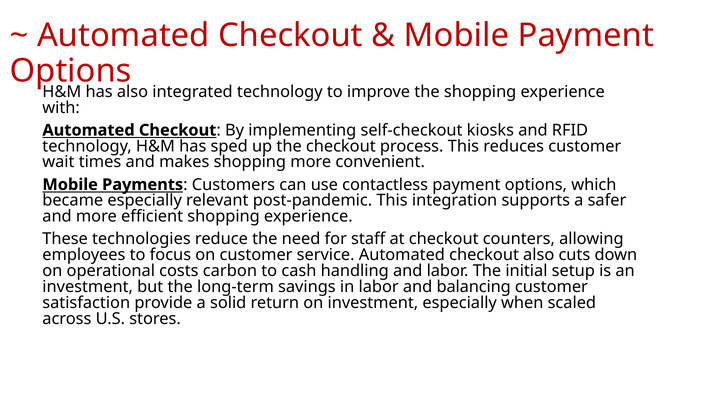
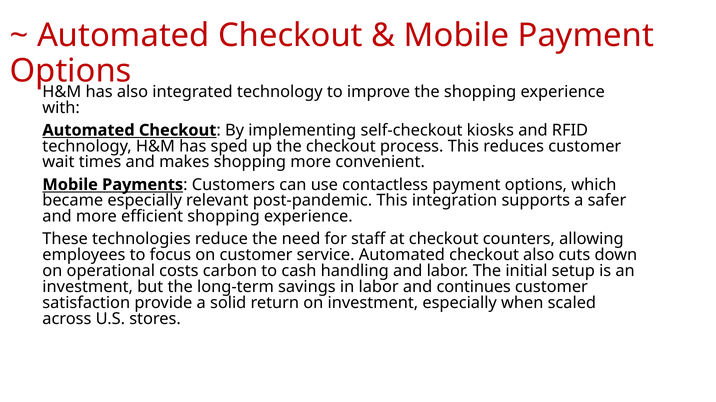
balancing: balancing -> continues
